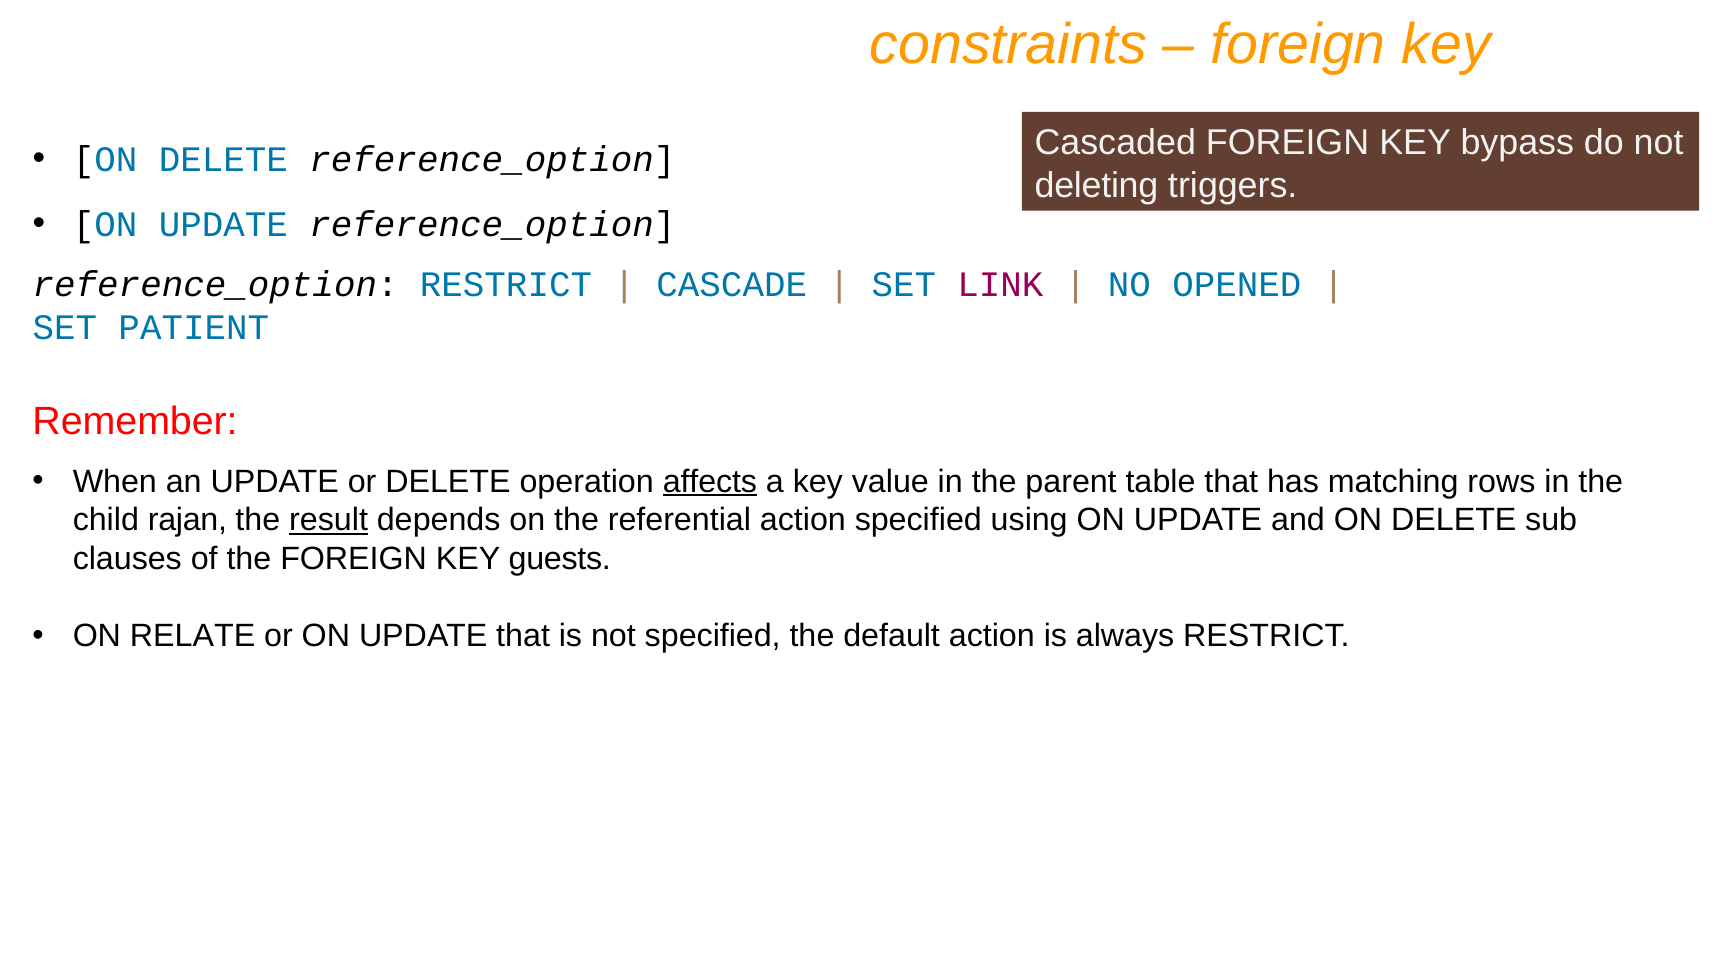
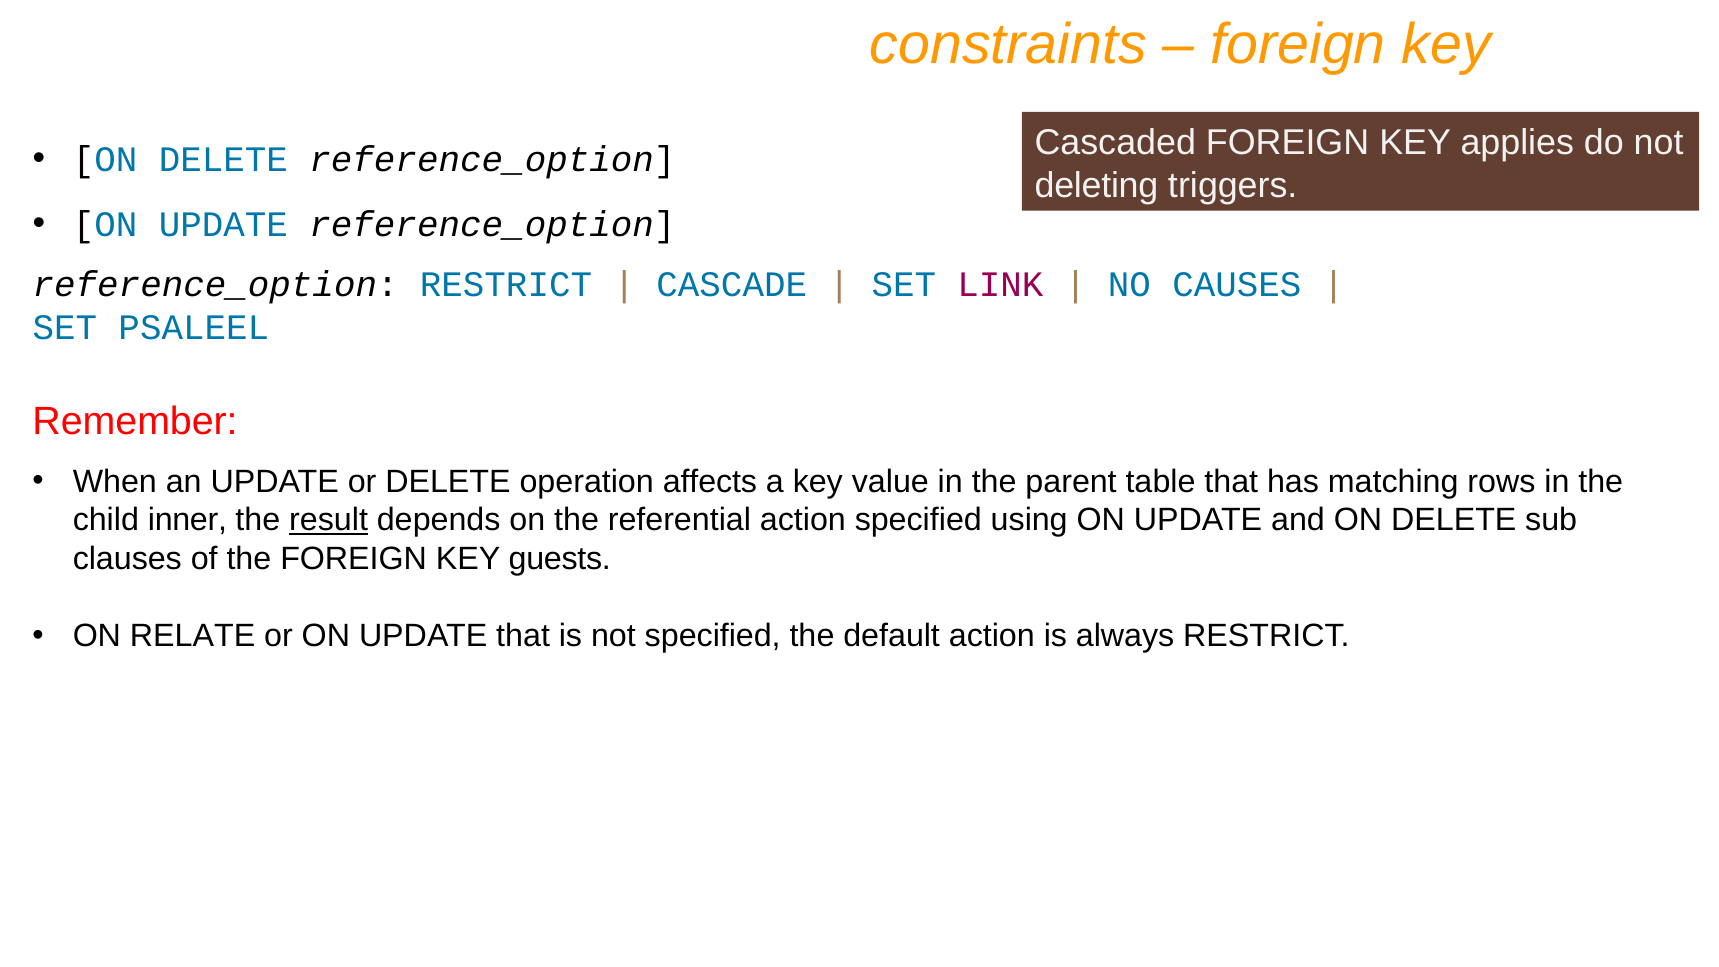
bypass: bypass -> applies
OPENED: OPENED -> CAUSES
PATIENT: PATIENT -> PSALEEL
affects underline: present -> none
rajan: rajan -> inner
